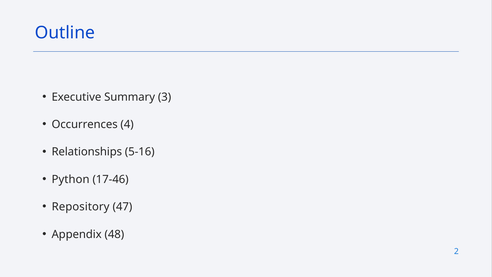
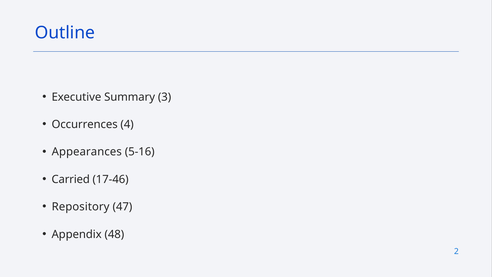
Relationships: Relationships -> Appearances
Python: Python -> Carried
